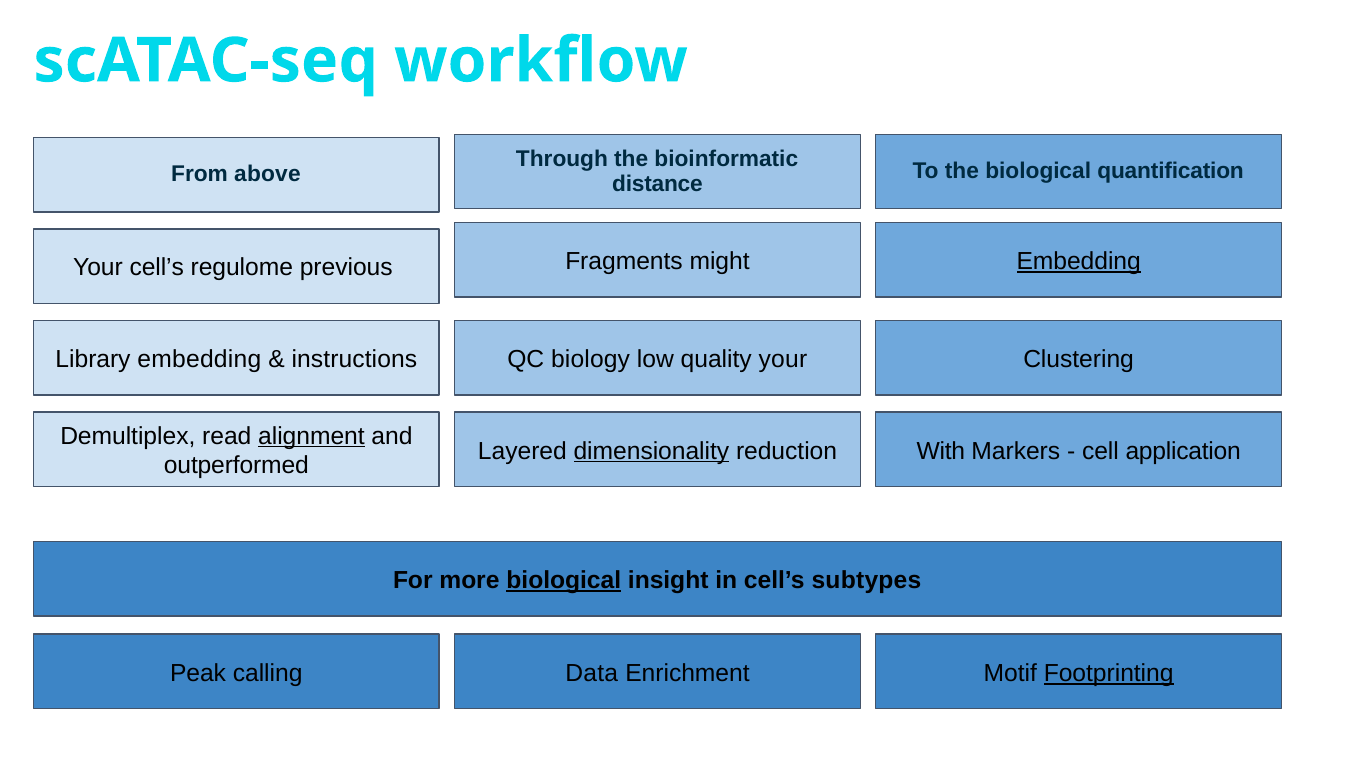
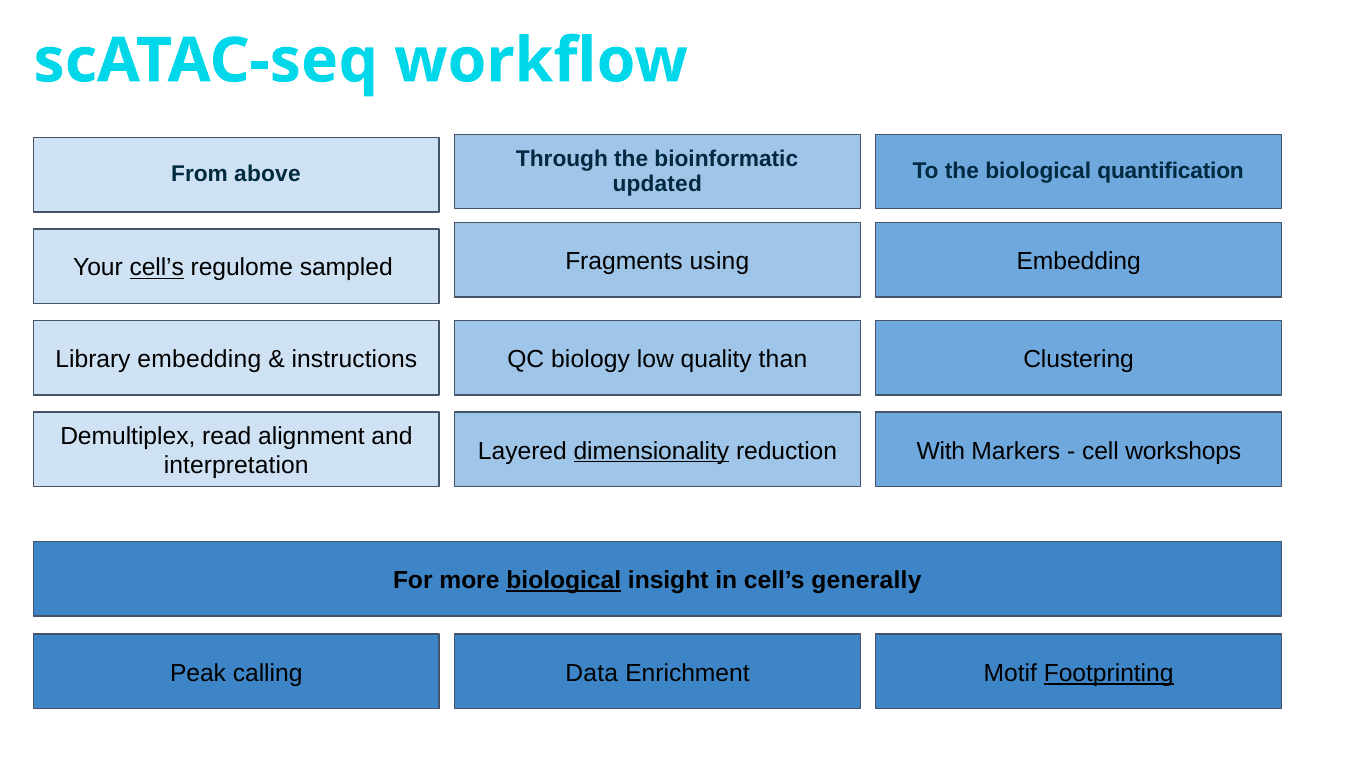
distance: distance -> updated
might: might -> using
Embedding at (1079, 262) underline: present -> none
cell’s at (157, 268) underline: none -> present
previous: previous -> sampled
quality your: your -> than
alignment underline: present -> none
application: application -> workshops
outperformed: outperformed -> interpretation
subtypes: subtypes -> generally
